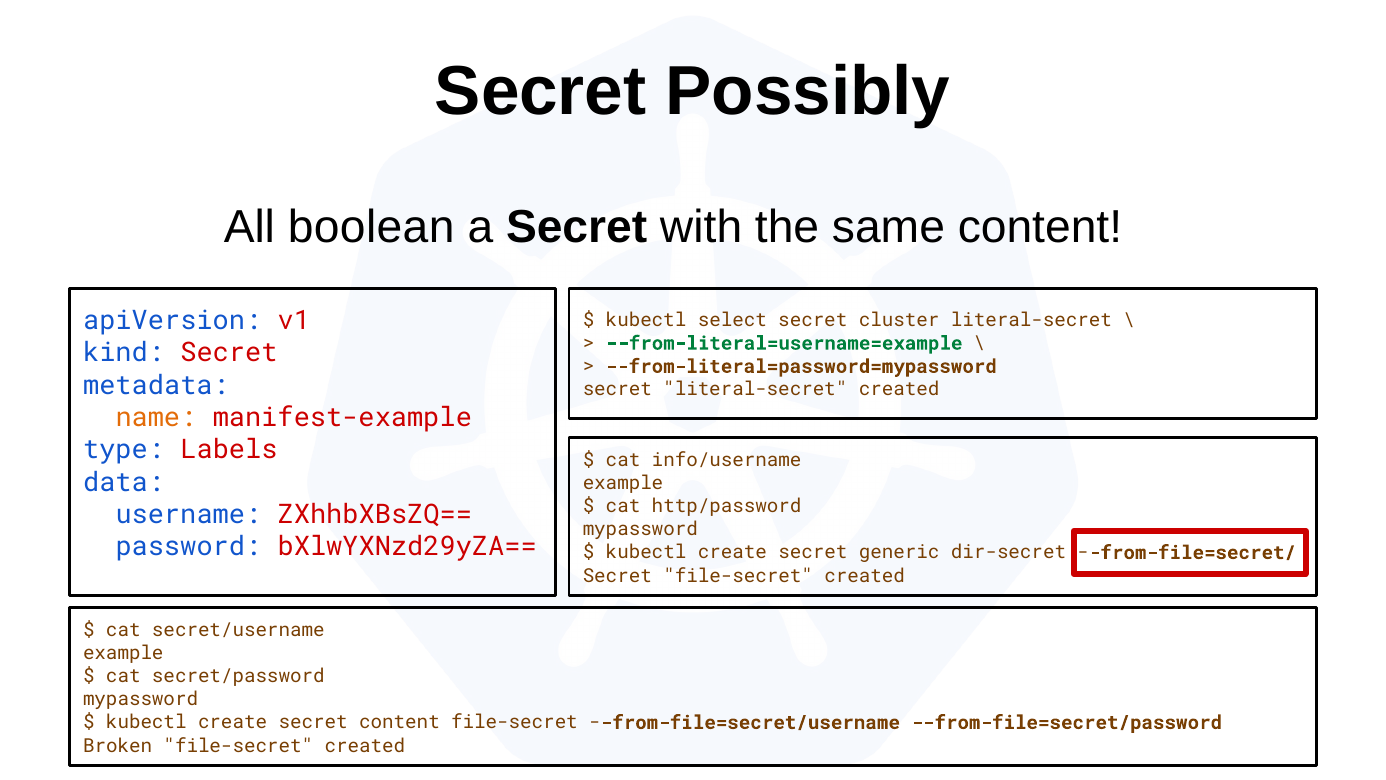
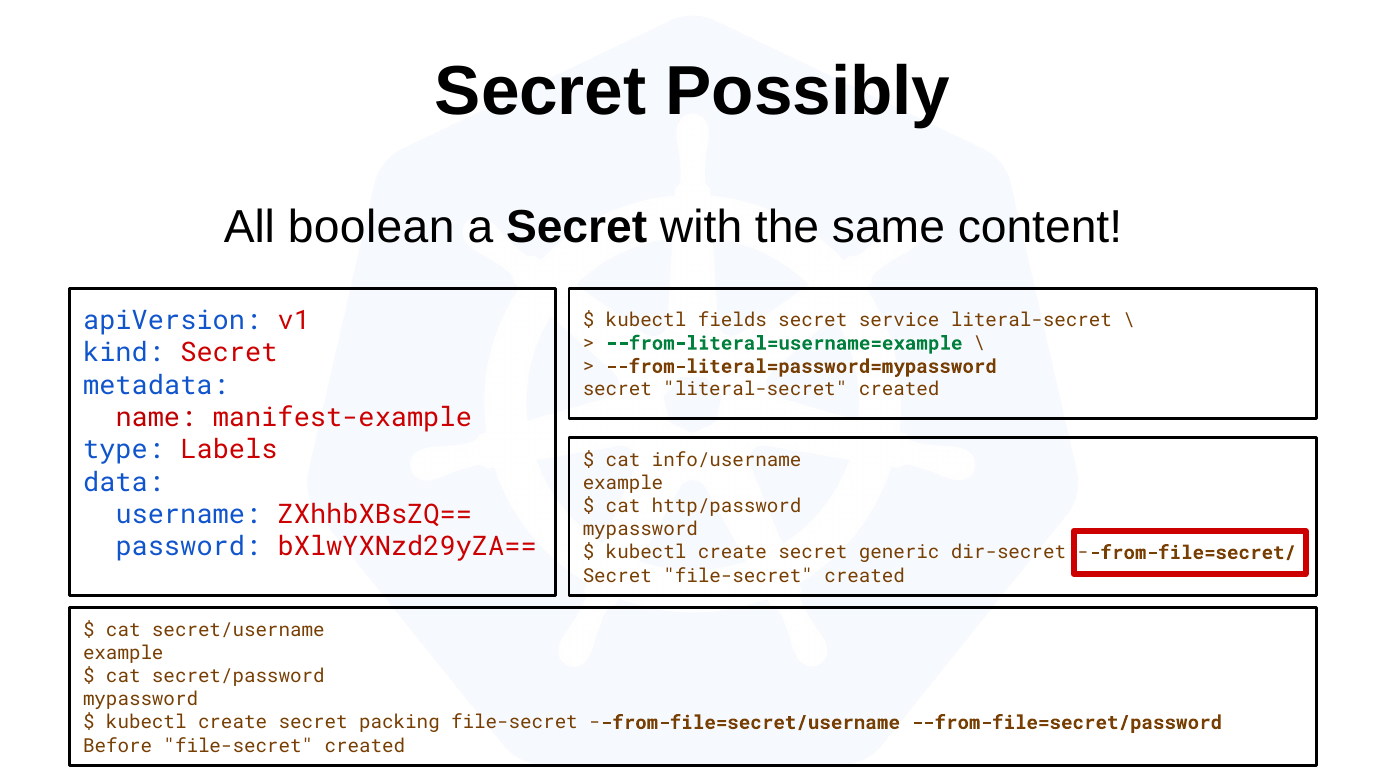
select: select -> fields
cluster: cluster -> service
name colour: orange -> red
secret content: content -> packing
Broken: Broken -> Before
